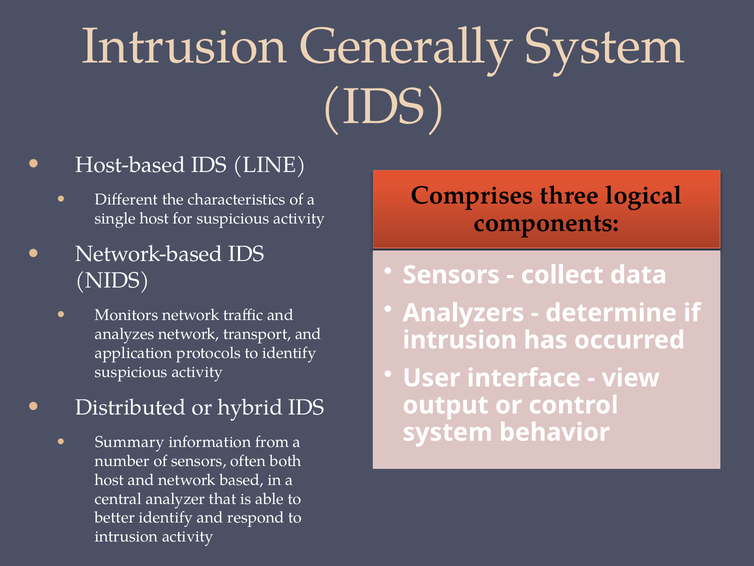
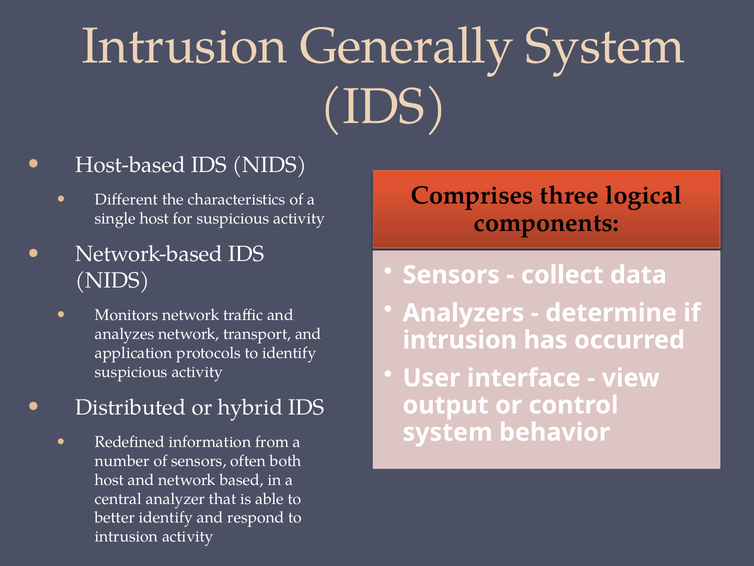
Host-based IDS LINE: LINE -> NIDS
Summary: Summary -> Redefined
